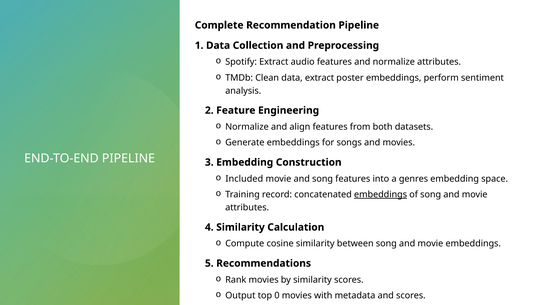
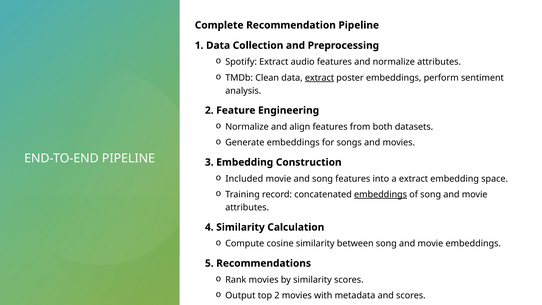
extract at (320, 78) underline: none -> present
a genres: genres -> extract
top 0: 0 -> 2
